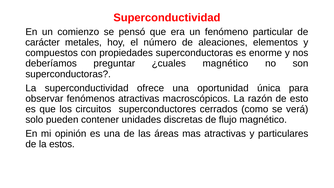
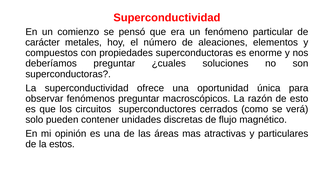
¿cuales magnético: magnético -> soluciones
fenómenos atractivas: atractivas -> preguntar
